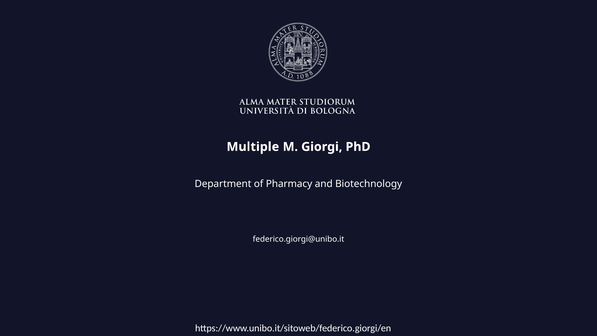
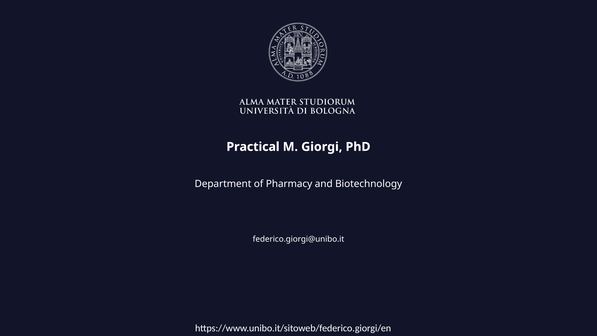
Multiple: Multiple -> Practical
